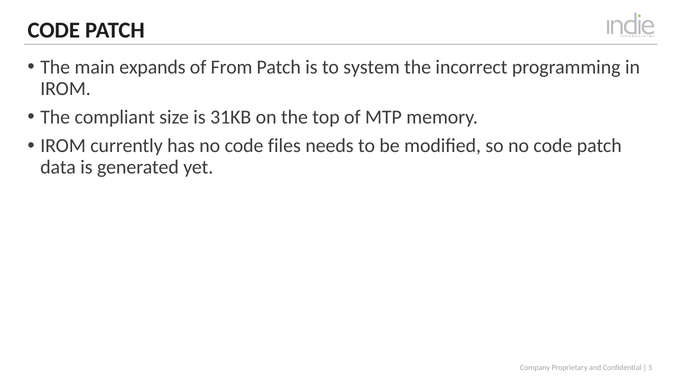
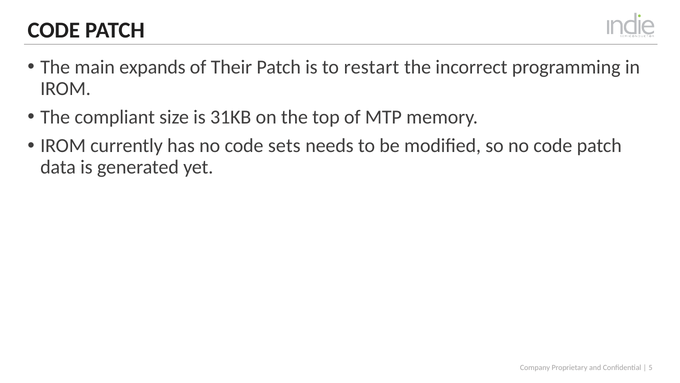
From: From -> Their
system: system -> restart
files: files -> sets
